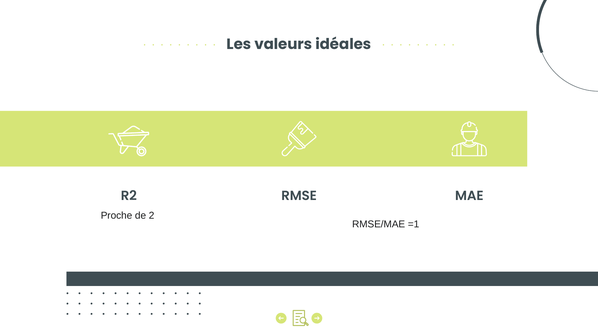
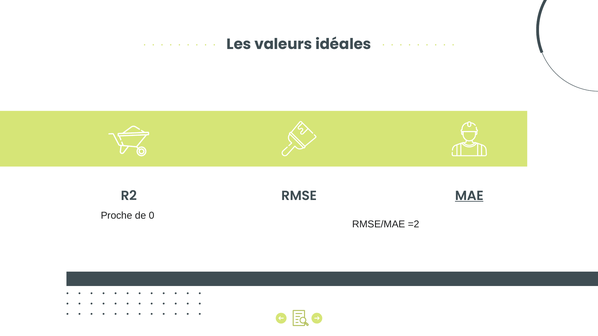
MAE underline: none -> present
2: 2 -> 0
=1: =1 -> =2
